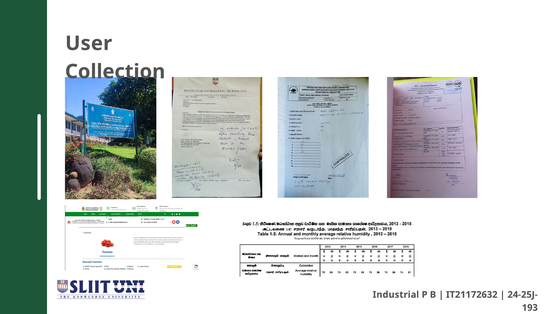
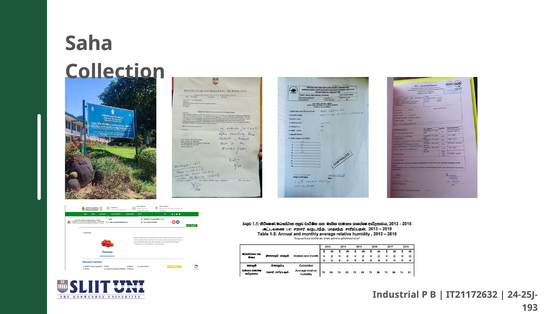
User: User -> Saha
